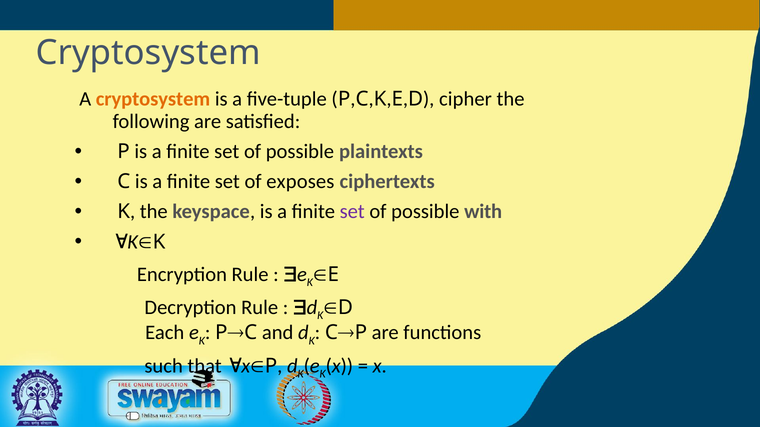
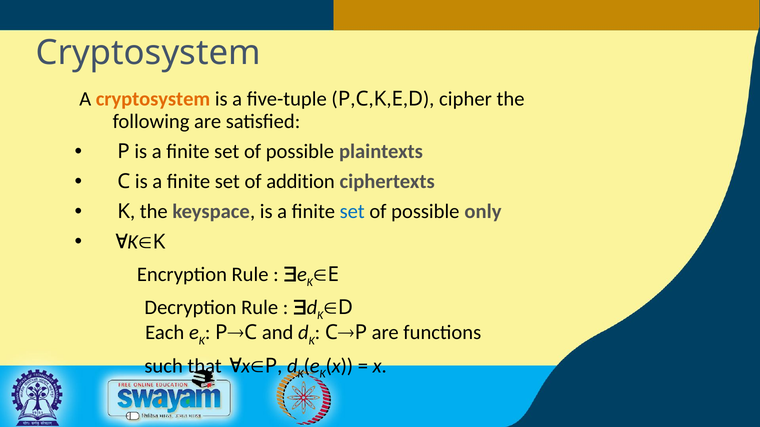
exposes: exposes -> addition
set at (352, 212) colour: purple -> blue
with: with -> only
